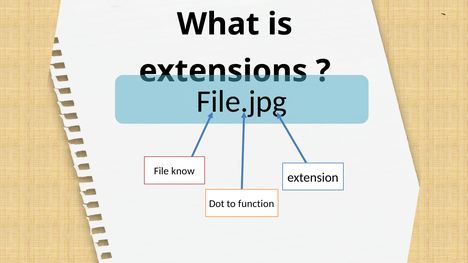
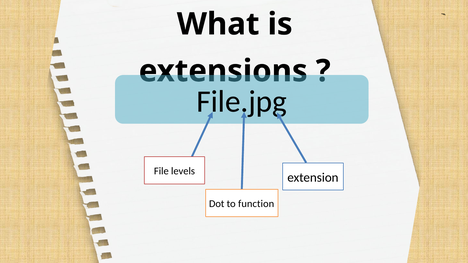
know: know -> levels
